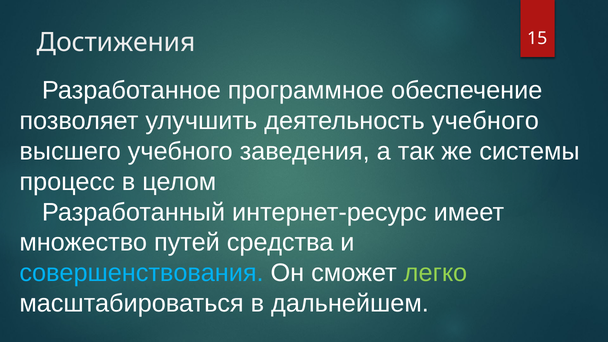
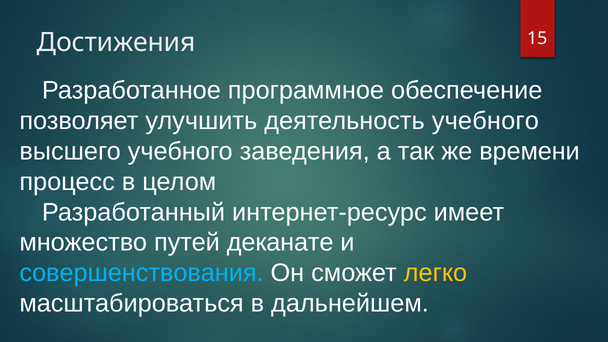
системы: системы -> времени
средства: средства -> деканате
легко colour: light green -> yellow
